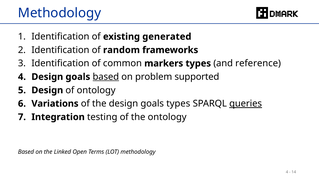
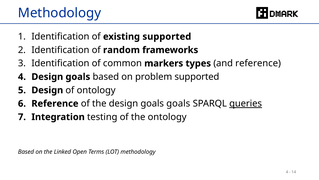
existing generated: generated -> supported
based at (106, 77) underline: present -> none
Variations at (55, 103): Variations -> Reference
goals types: types -> goals
